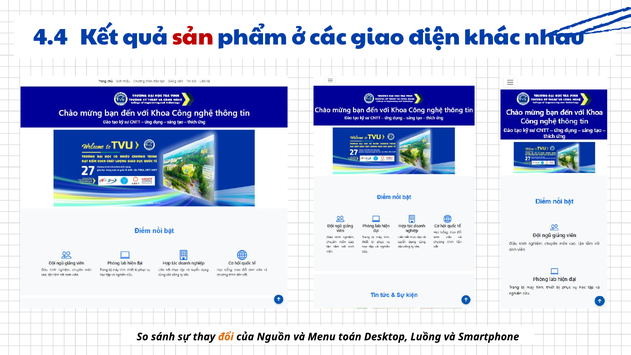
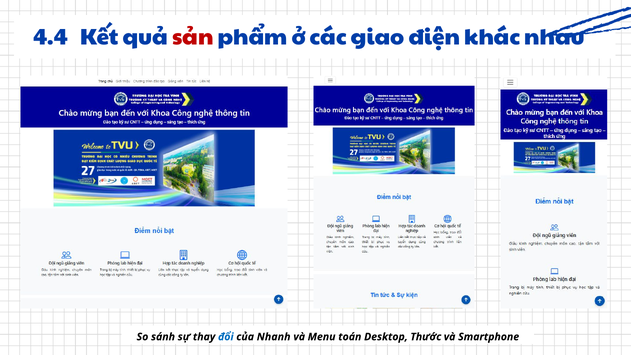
đổi colour: orange -> blue
Nguồn: Nguồn -> Nhanh
Luồng: Luồng -> Thước
